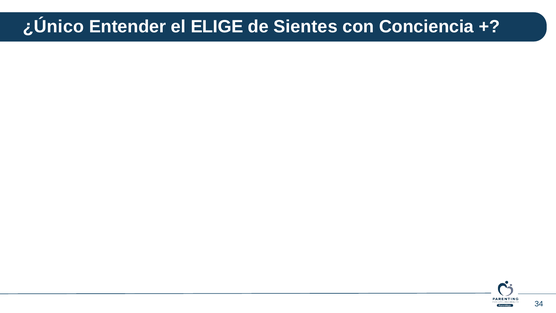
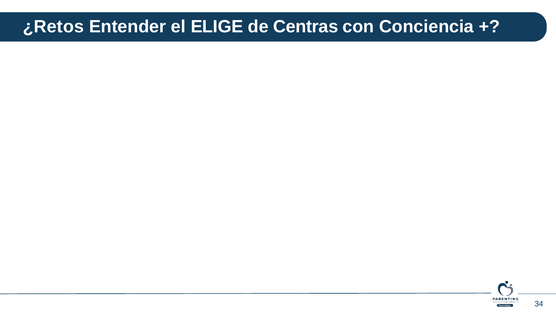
¿Único: ¿Único -> ¿Retos
Sientes: Sientes -> Centras
